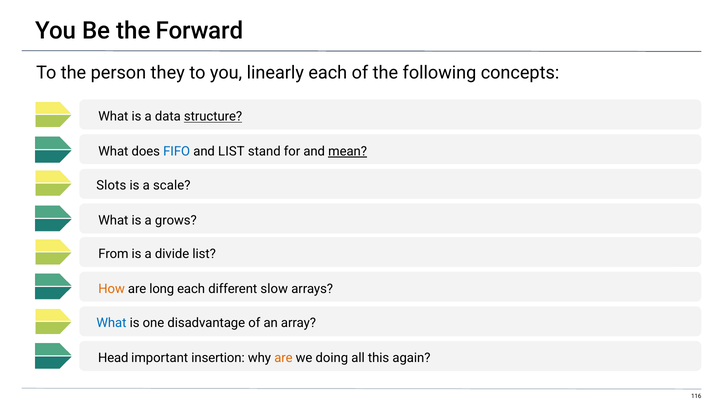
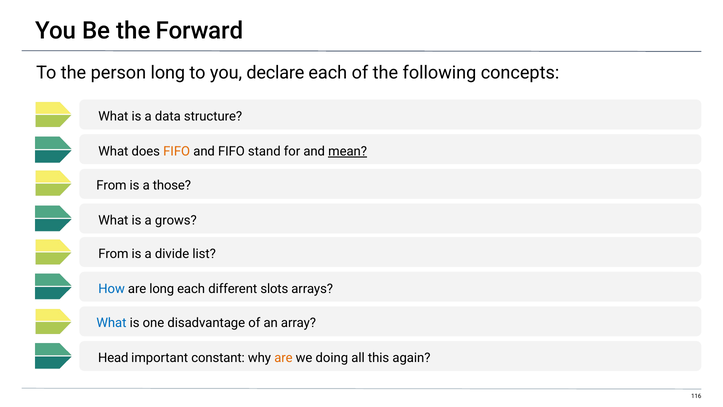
person they: they -> long
linearly: linearly -> declare
structure underline: present -> none
FIFO at (177, 151) colour: blue -> orange
and LIST: LIST -> FIFO
Slots at (111, 185): Slots -> From
scale: scale -> those
How colour: orange -> blue
slow: slow -> slots
insertion: insertion -> constant
